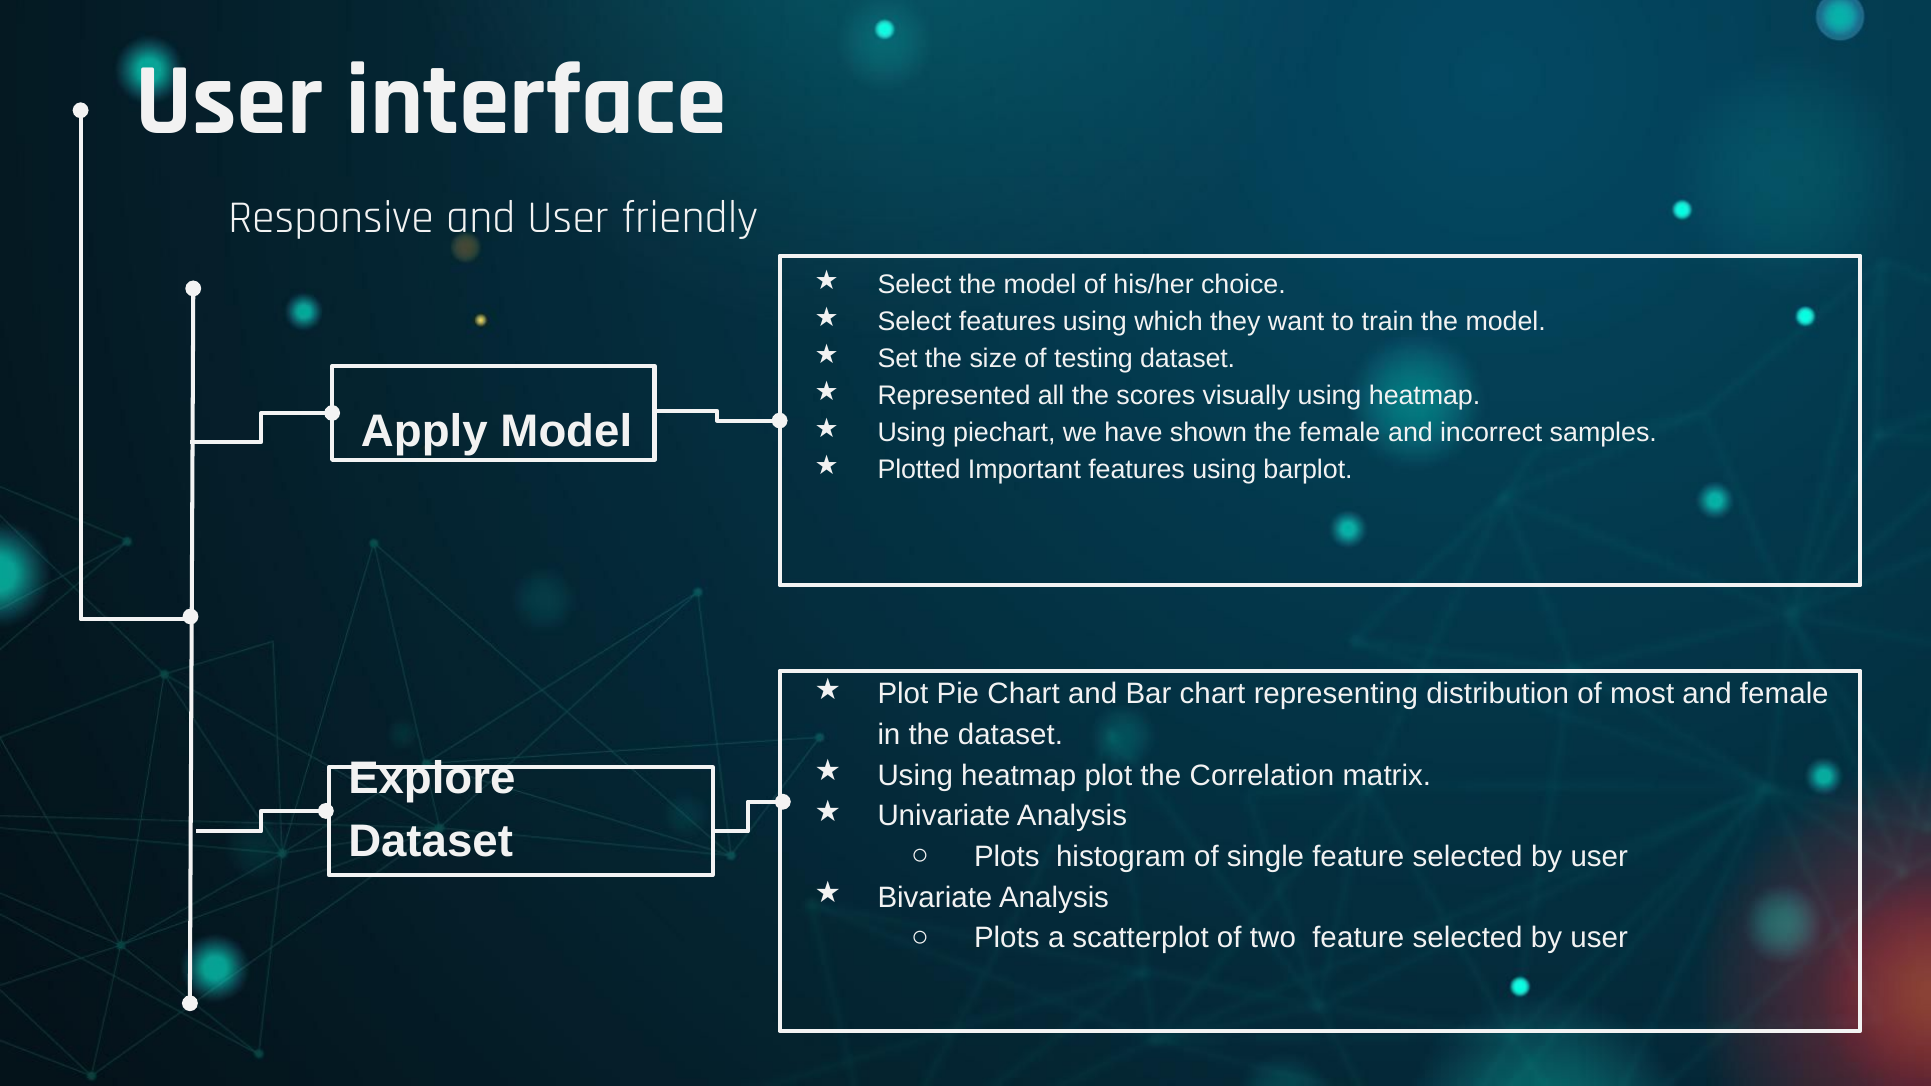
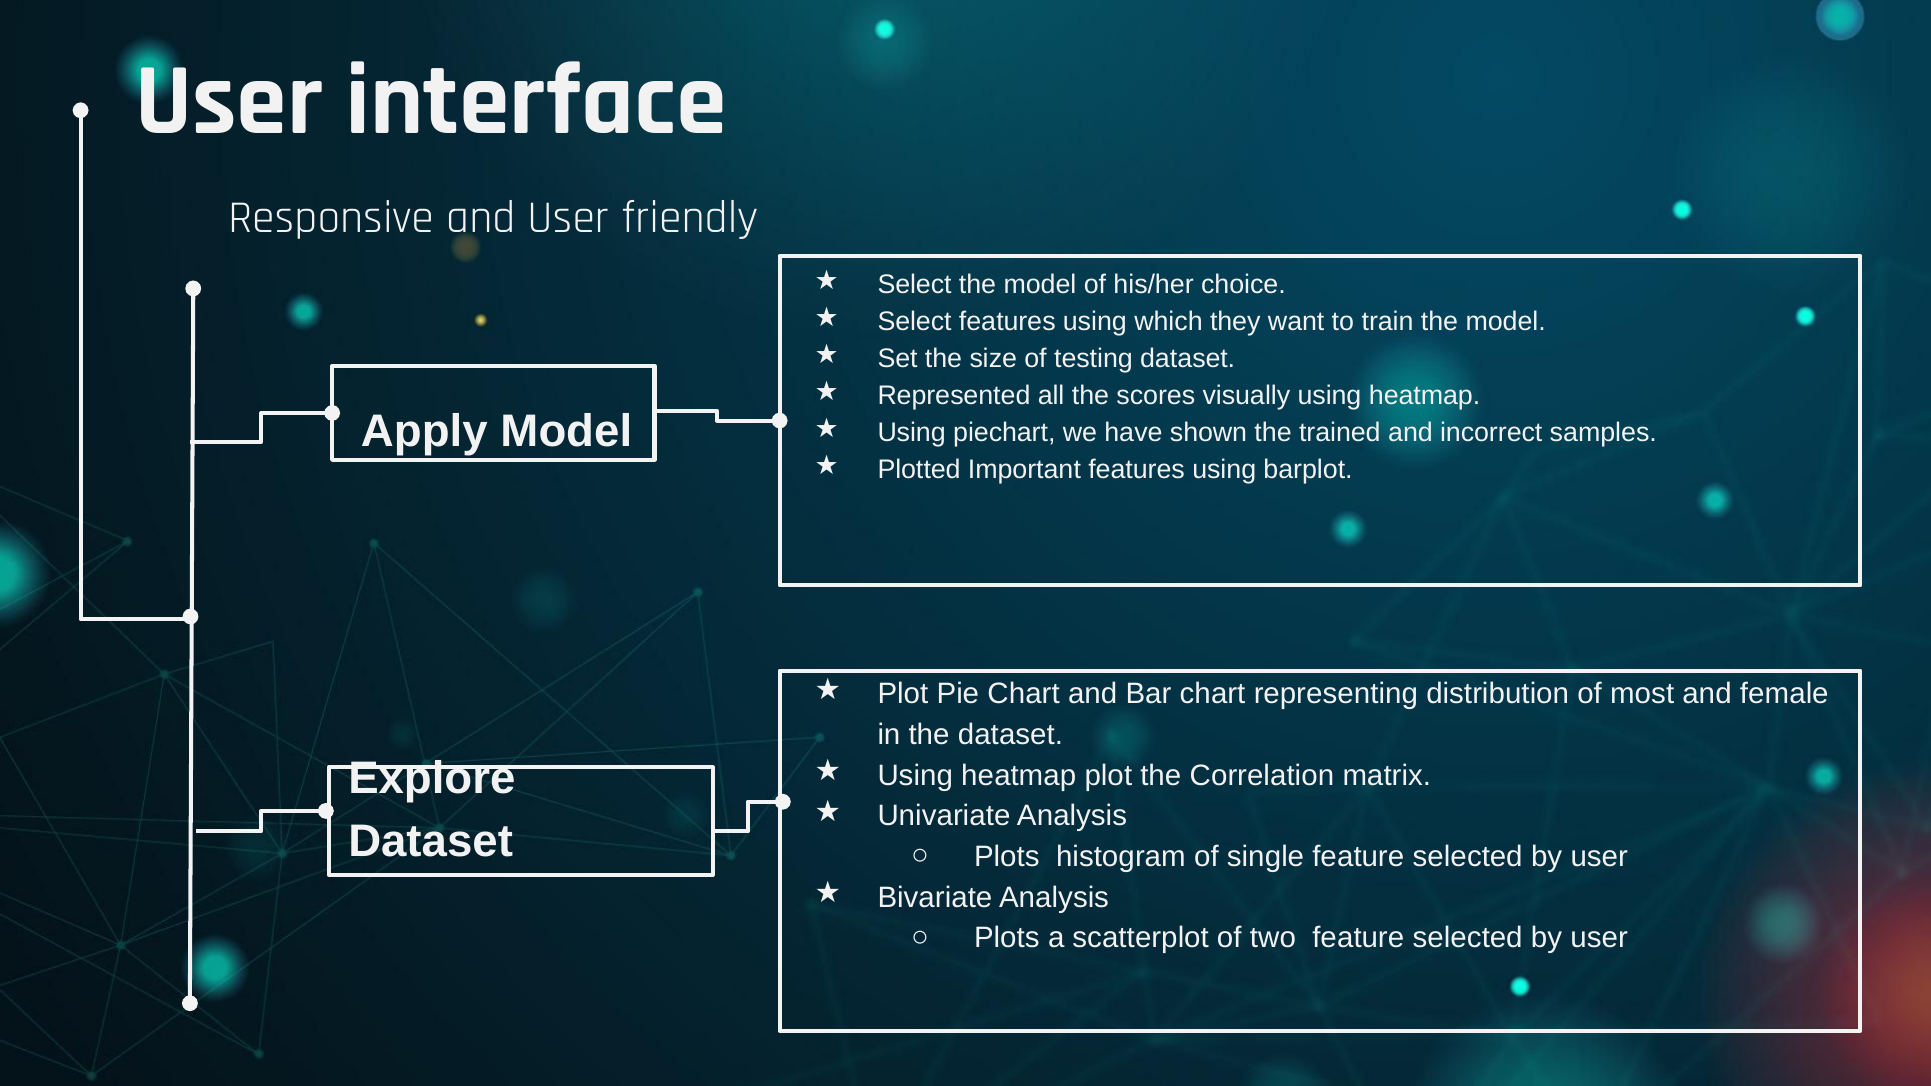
the female: female -> trained
